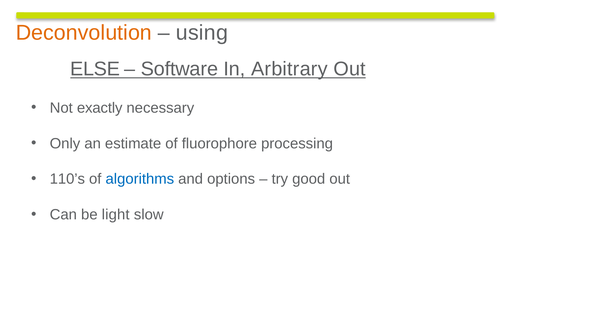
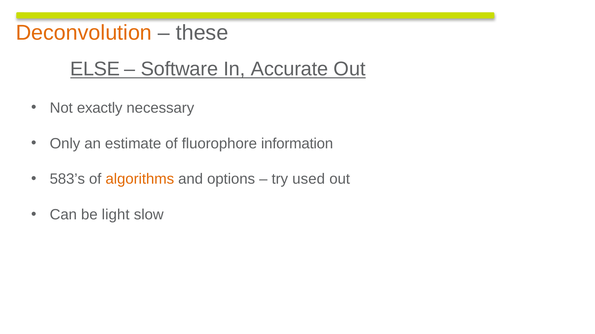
using: using -> these
Arbitrary: Arbitrary -> Accurate
processing: processing -> information
110’s: 110’s -> 583’s
algorithms colour: blue -> orange
good: good -> used
